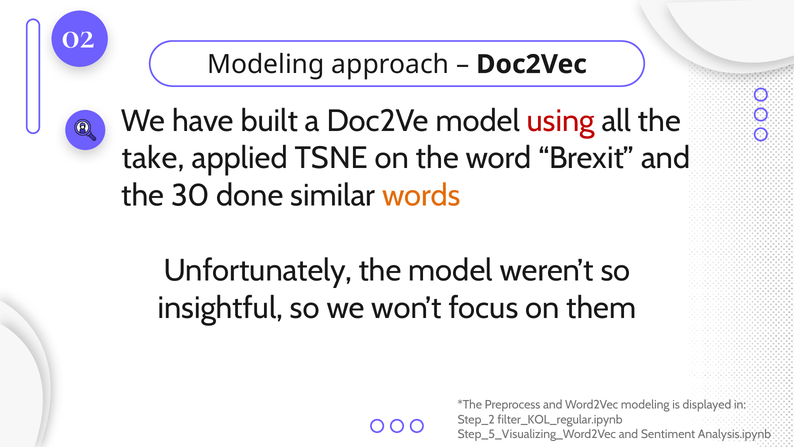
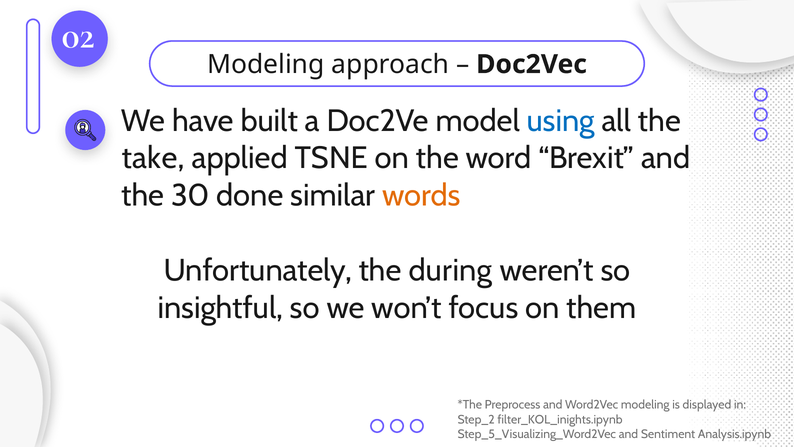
using colour: red -> blue
the model: model -> during
filter_KOL_regular.ipynb: filter_KOL_regular.ipynb -> filter_KOL_inights.ipynb
